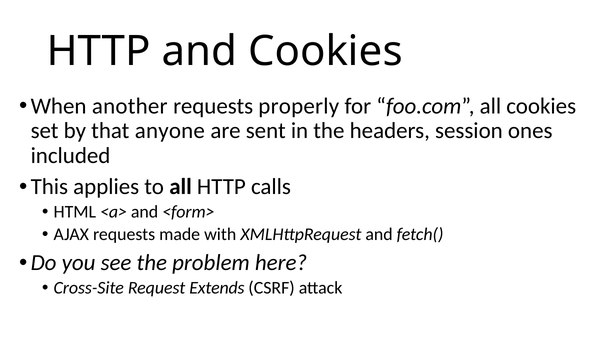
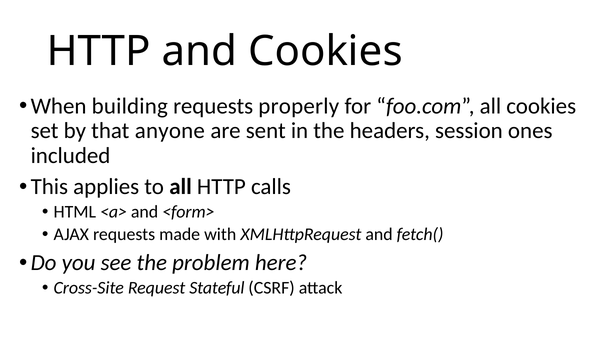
another: another -> building
Extends: Extends -> Stateful
